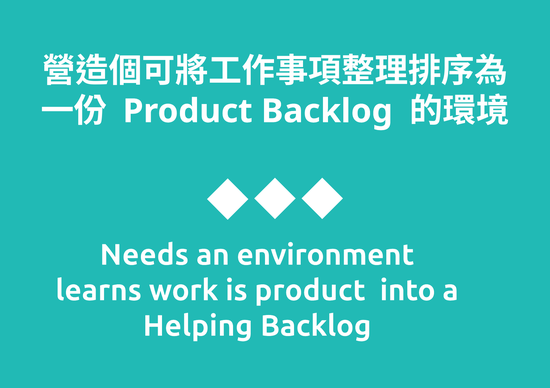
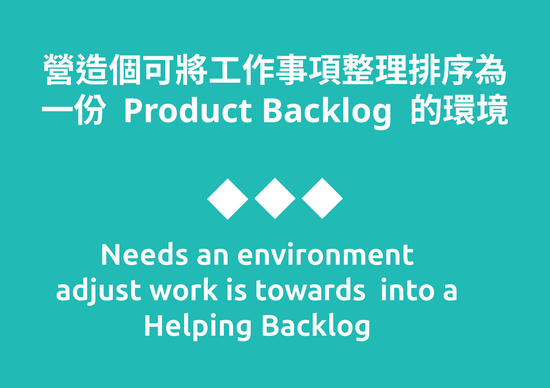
learns: learns -> adjust
is product: product -> towards
